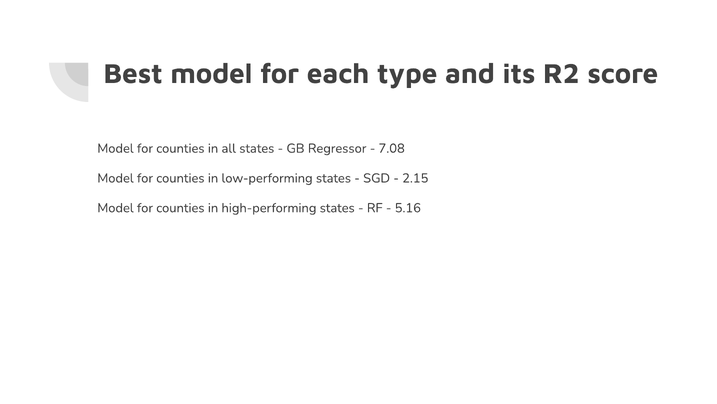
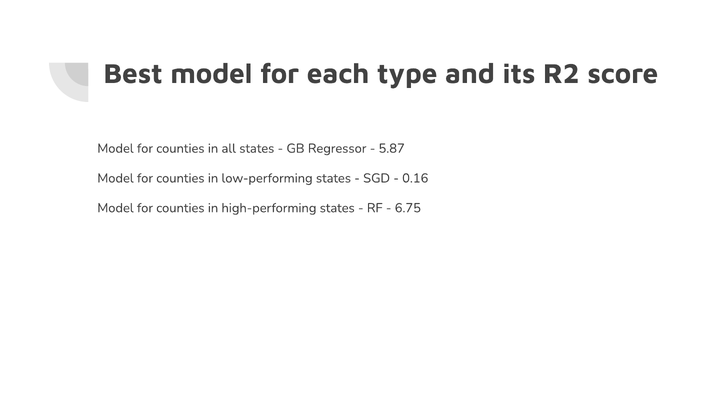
7.08: 7.08 -> 5.87
2.15: 2.15 -> 0.16
5.16: 5.16 -> 6.75
